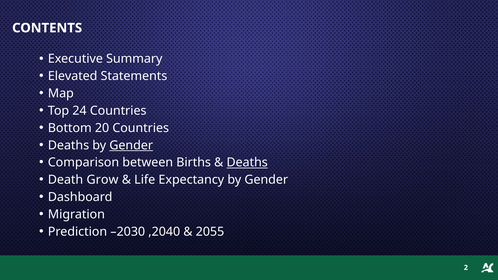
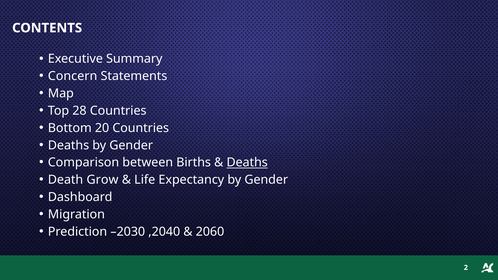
Elevated: Elevated -> Concern
24: 24 -> 28
Gender at (131, 145) underline: present -> none
2055: 2055 -> 2060
